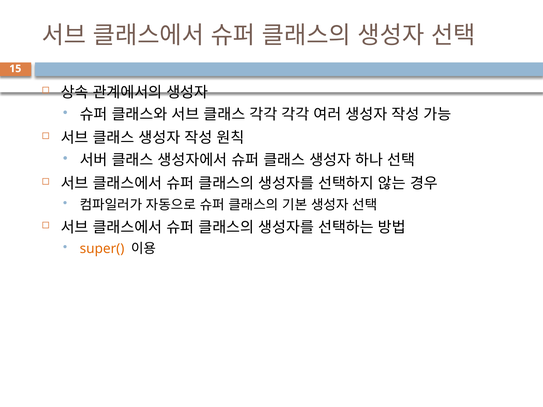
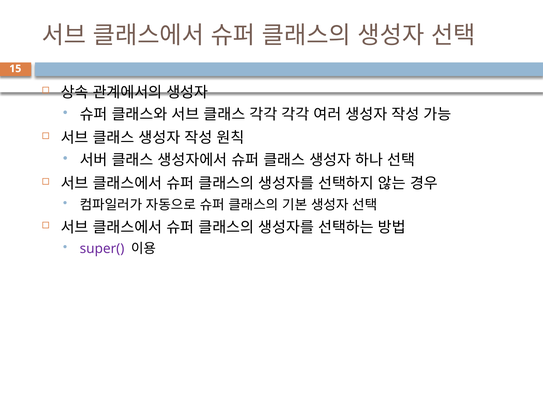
super( colour: orange -> purple
